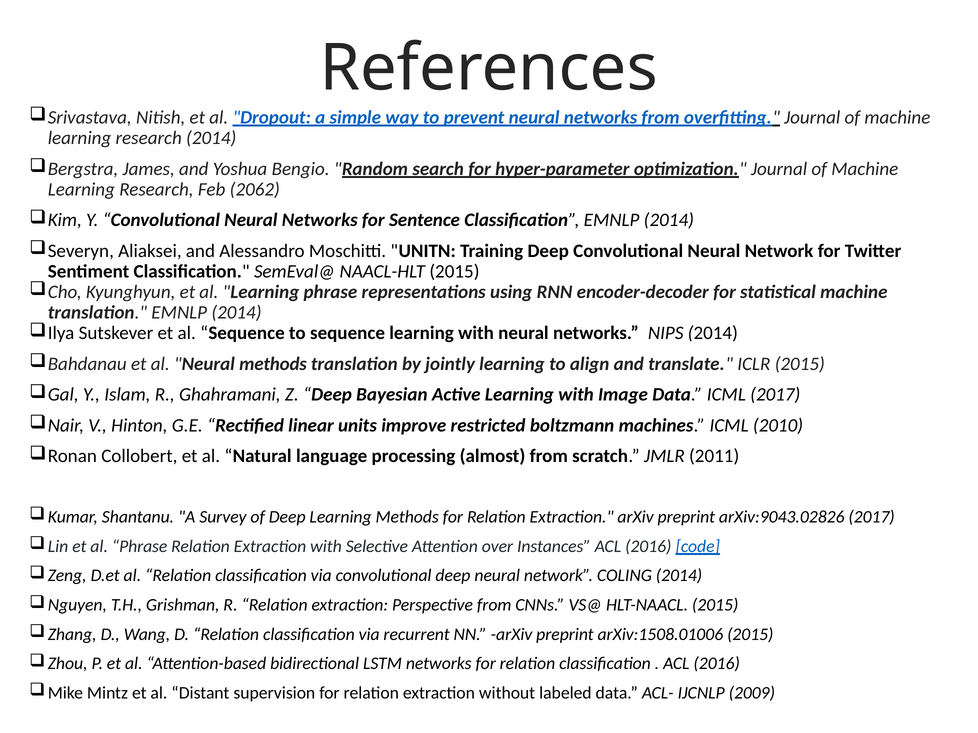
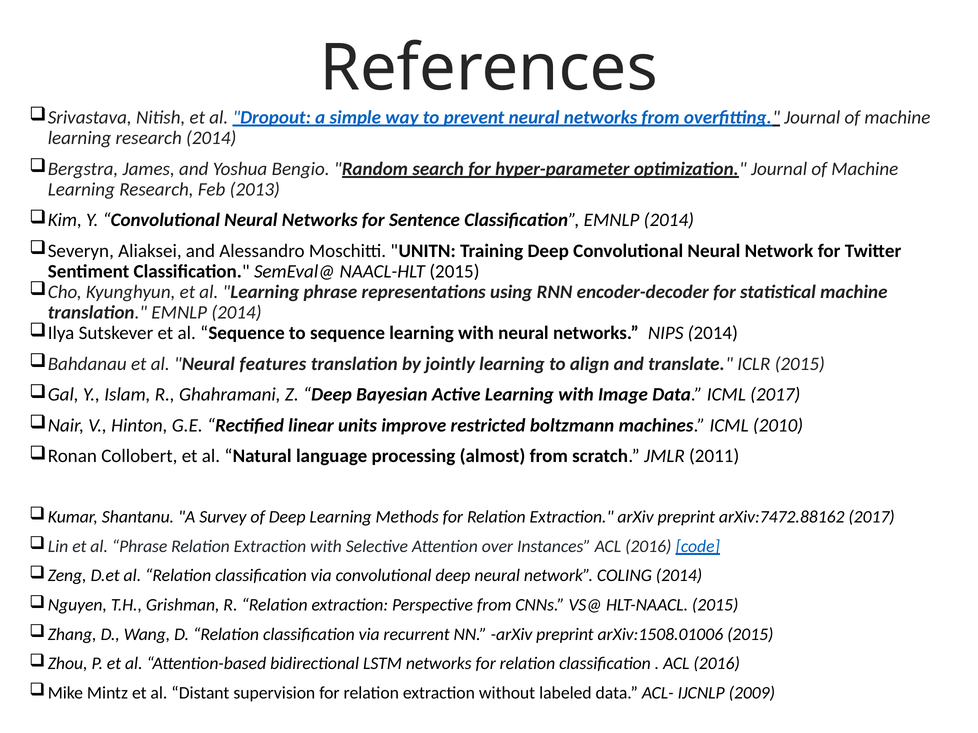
2062: 2062 -> 2013
Neural methods: methods -> features
arXiv:9043.02826: arXiv:9043.02826 -> arXiv:7472.88162
